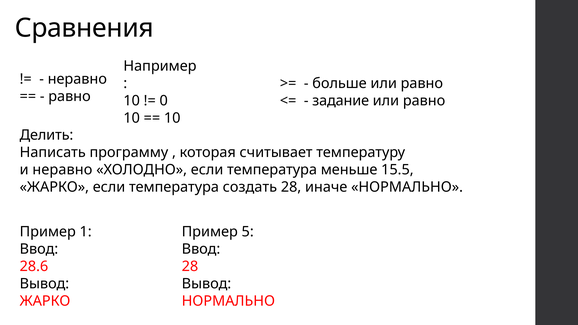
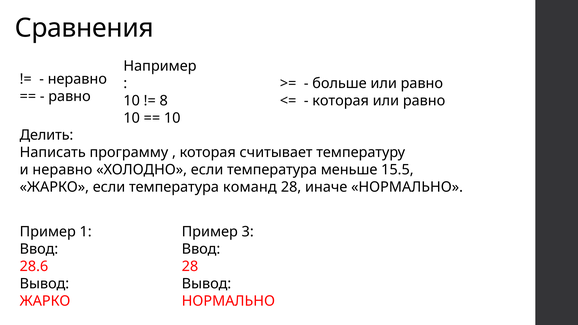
0: 0 -> 8
задание at (341, 101): задание -> которая
создать: создать -> команд
5: 5 -> 3
